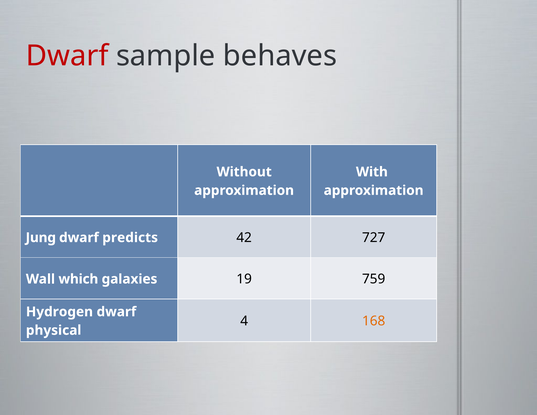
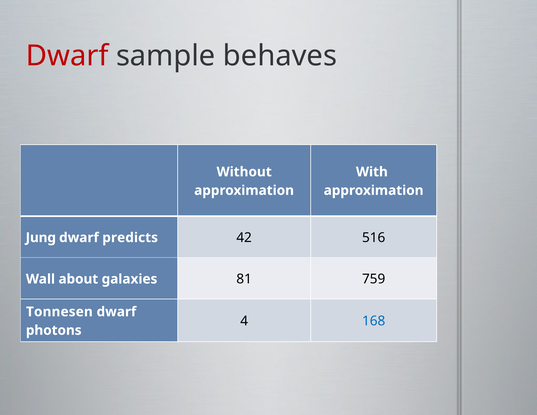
727: 727 -> 516
which: which -> about
19: 19 -> 81
Hydrogen: Hydrogen -> Tonnesen
168 colour: orange -> blue
physical: physical -> photons
